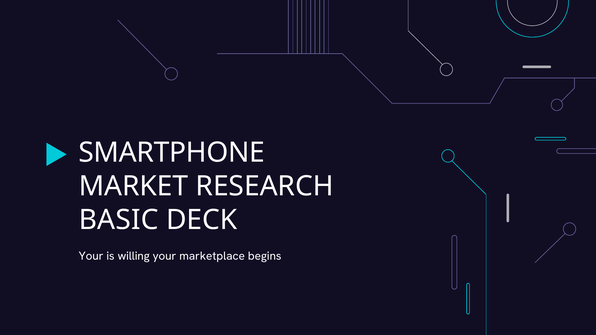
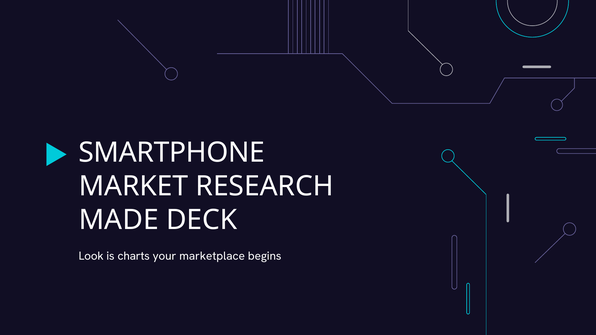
BASIC: BASIC -> MADE
Your at (91, 256): Your -> Look
willing: willing -> charts
